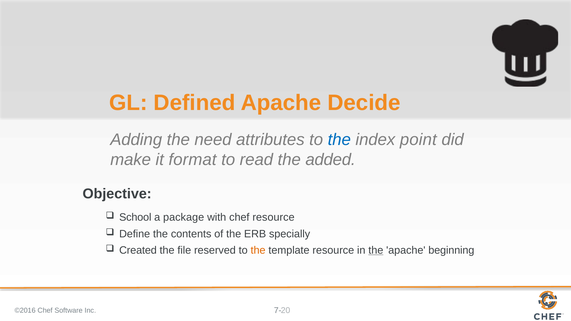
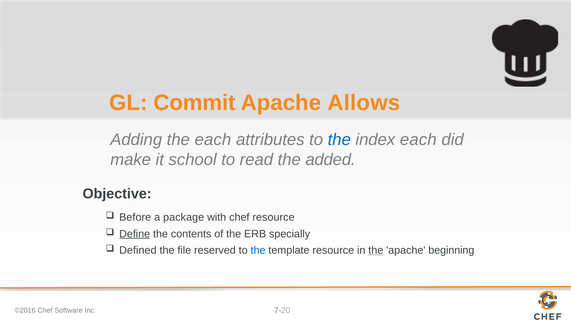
Defined: Defined -> Commit
Decide: Decide -> Allows
the need: need -> each
index point: point -> each
format: format -> school
School: School -> Before
Define underline: none -> present
Created: Created -> Defined
the at (258, 250) colour: orange -> blue
